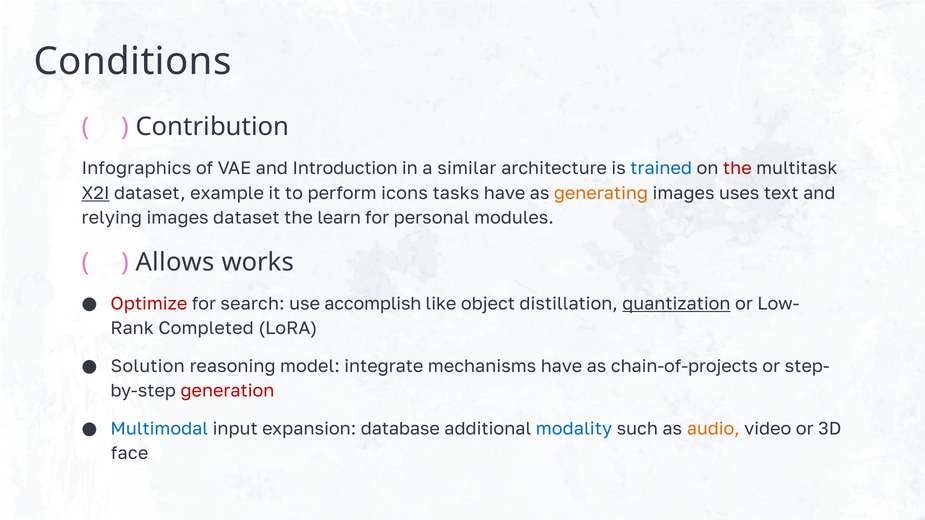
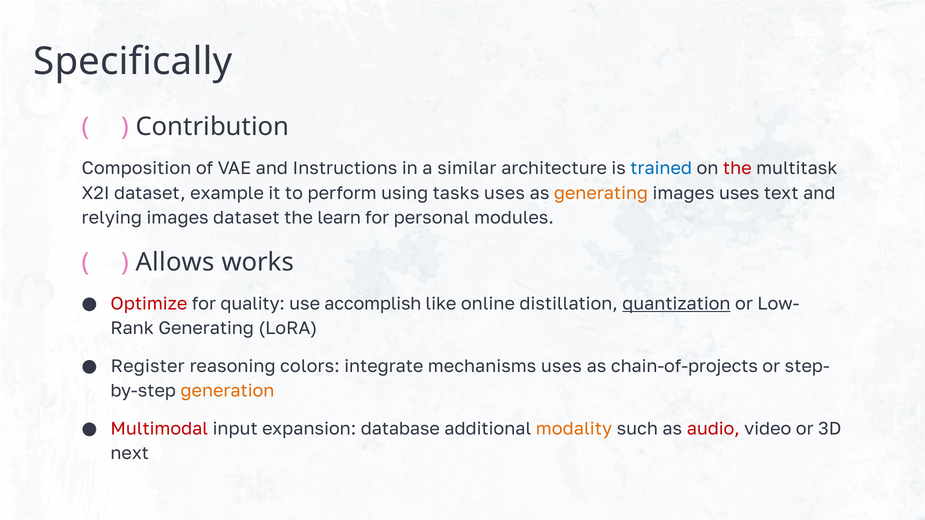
Conditions: Conditions -> Specifically
Infographics: Infographics -> Composition
Introduction: Introduction -> Instructions
X2I underline: present -> none
icons: icons -> using
tasks have: have -> uses
search: search -> quality
object: object -> online
Completed at (206, 329): Completed -> Generating
Solution: Solution -> Register
model: model -> colors
mechanisms have: have -> uses
generation colour: red -> orange
Multimodal colour: blue -> red
modality colour: blue -> orange
audio colour: orange -> red
face: face -> next
